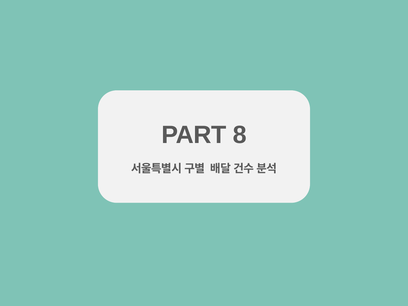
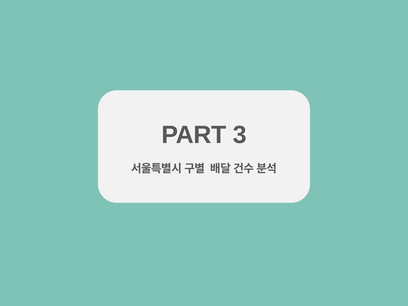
8: 8 -> 3
